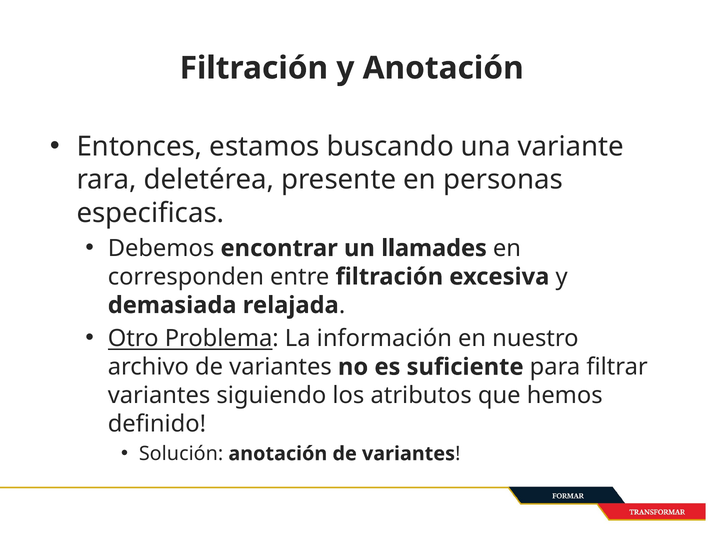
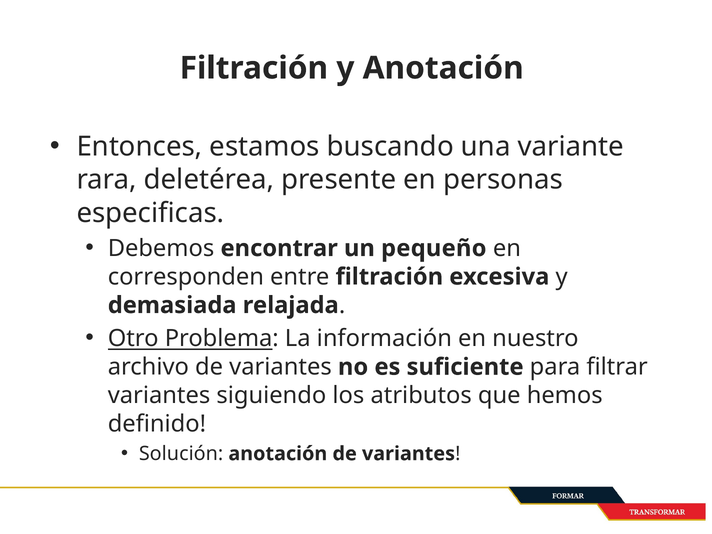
llamades: llamades -> pequeño
